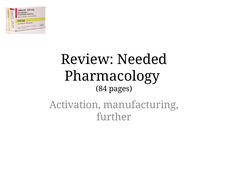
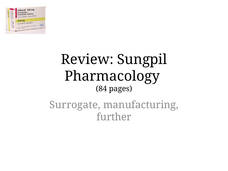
Needed: Needed -> Sungpil
Activation: Activation -> Surrogate
